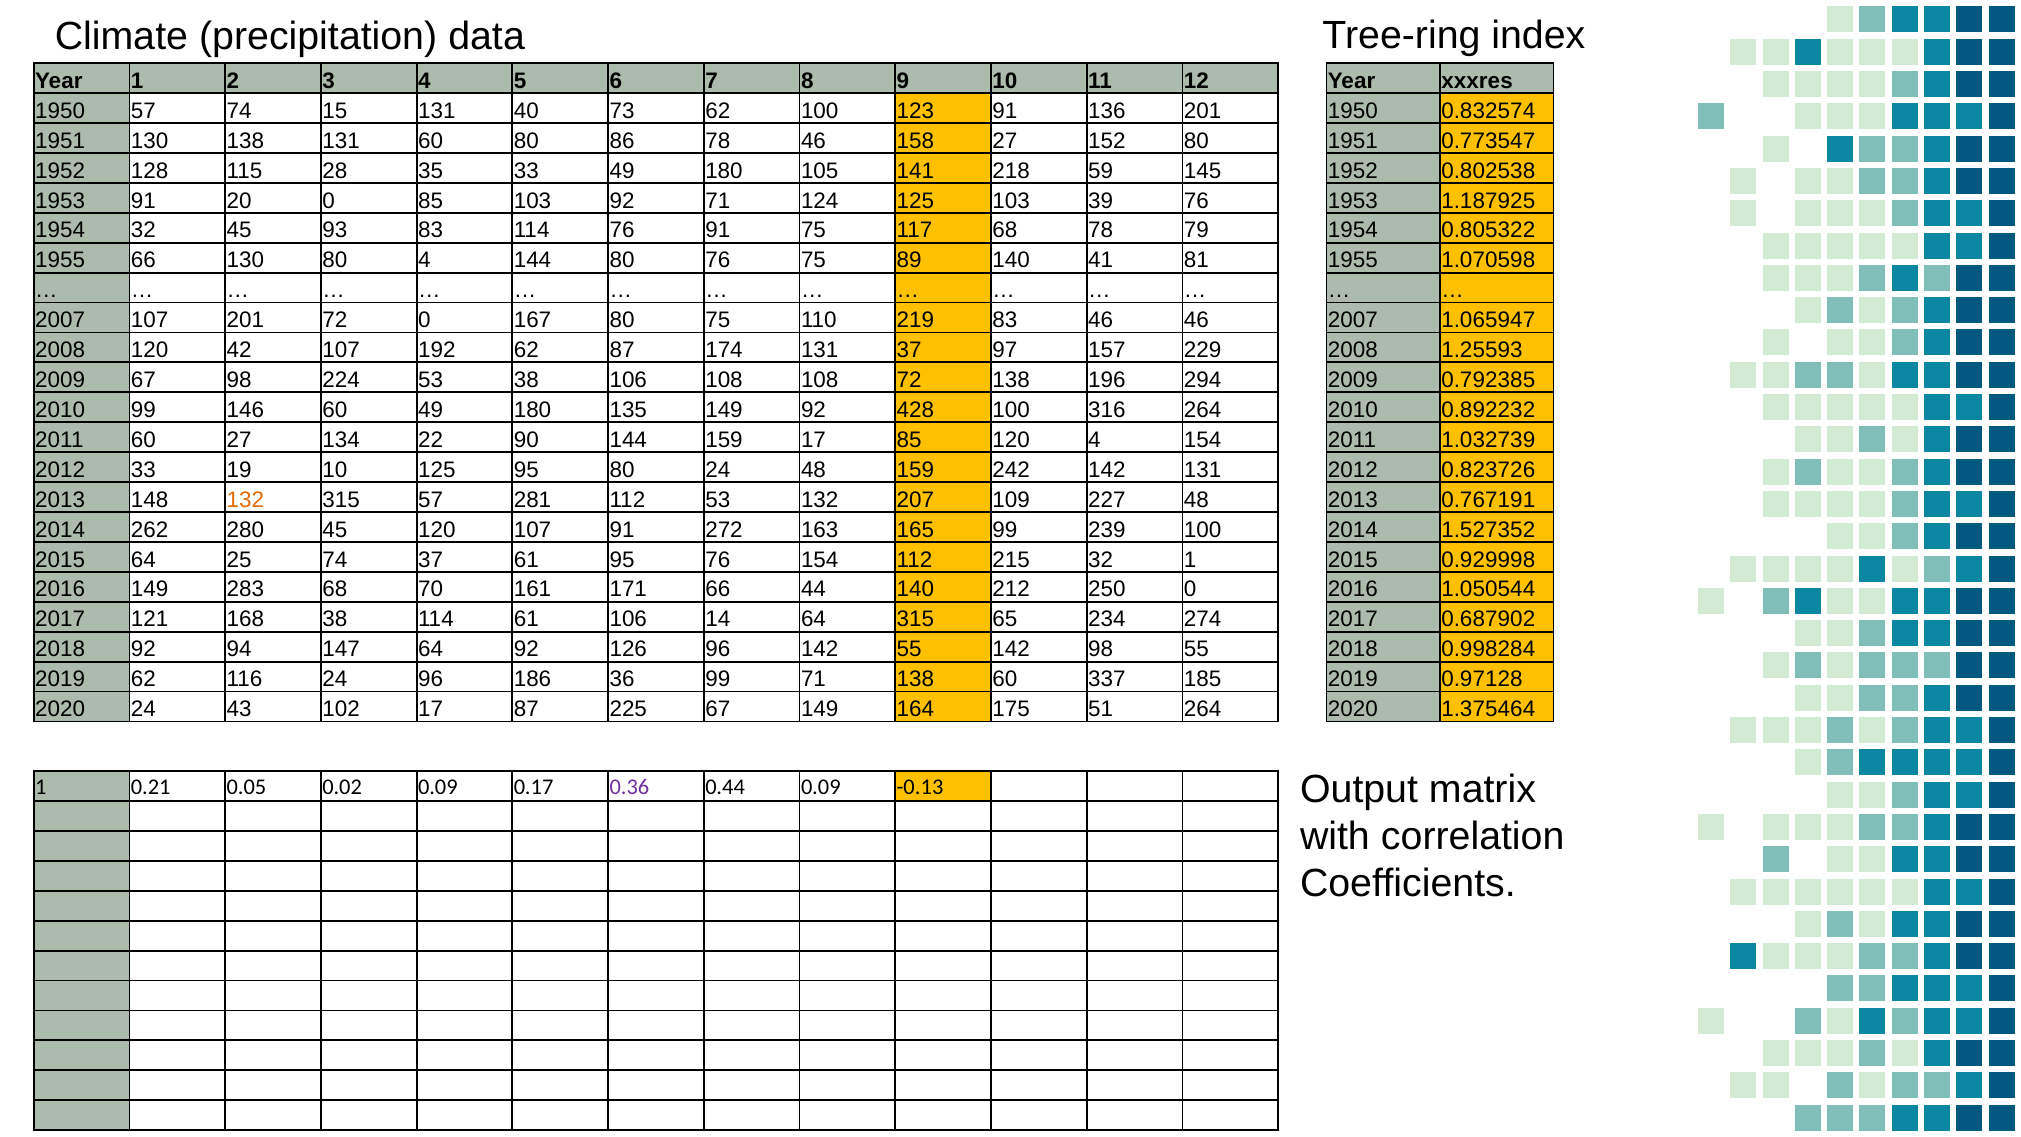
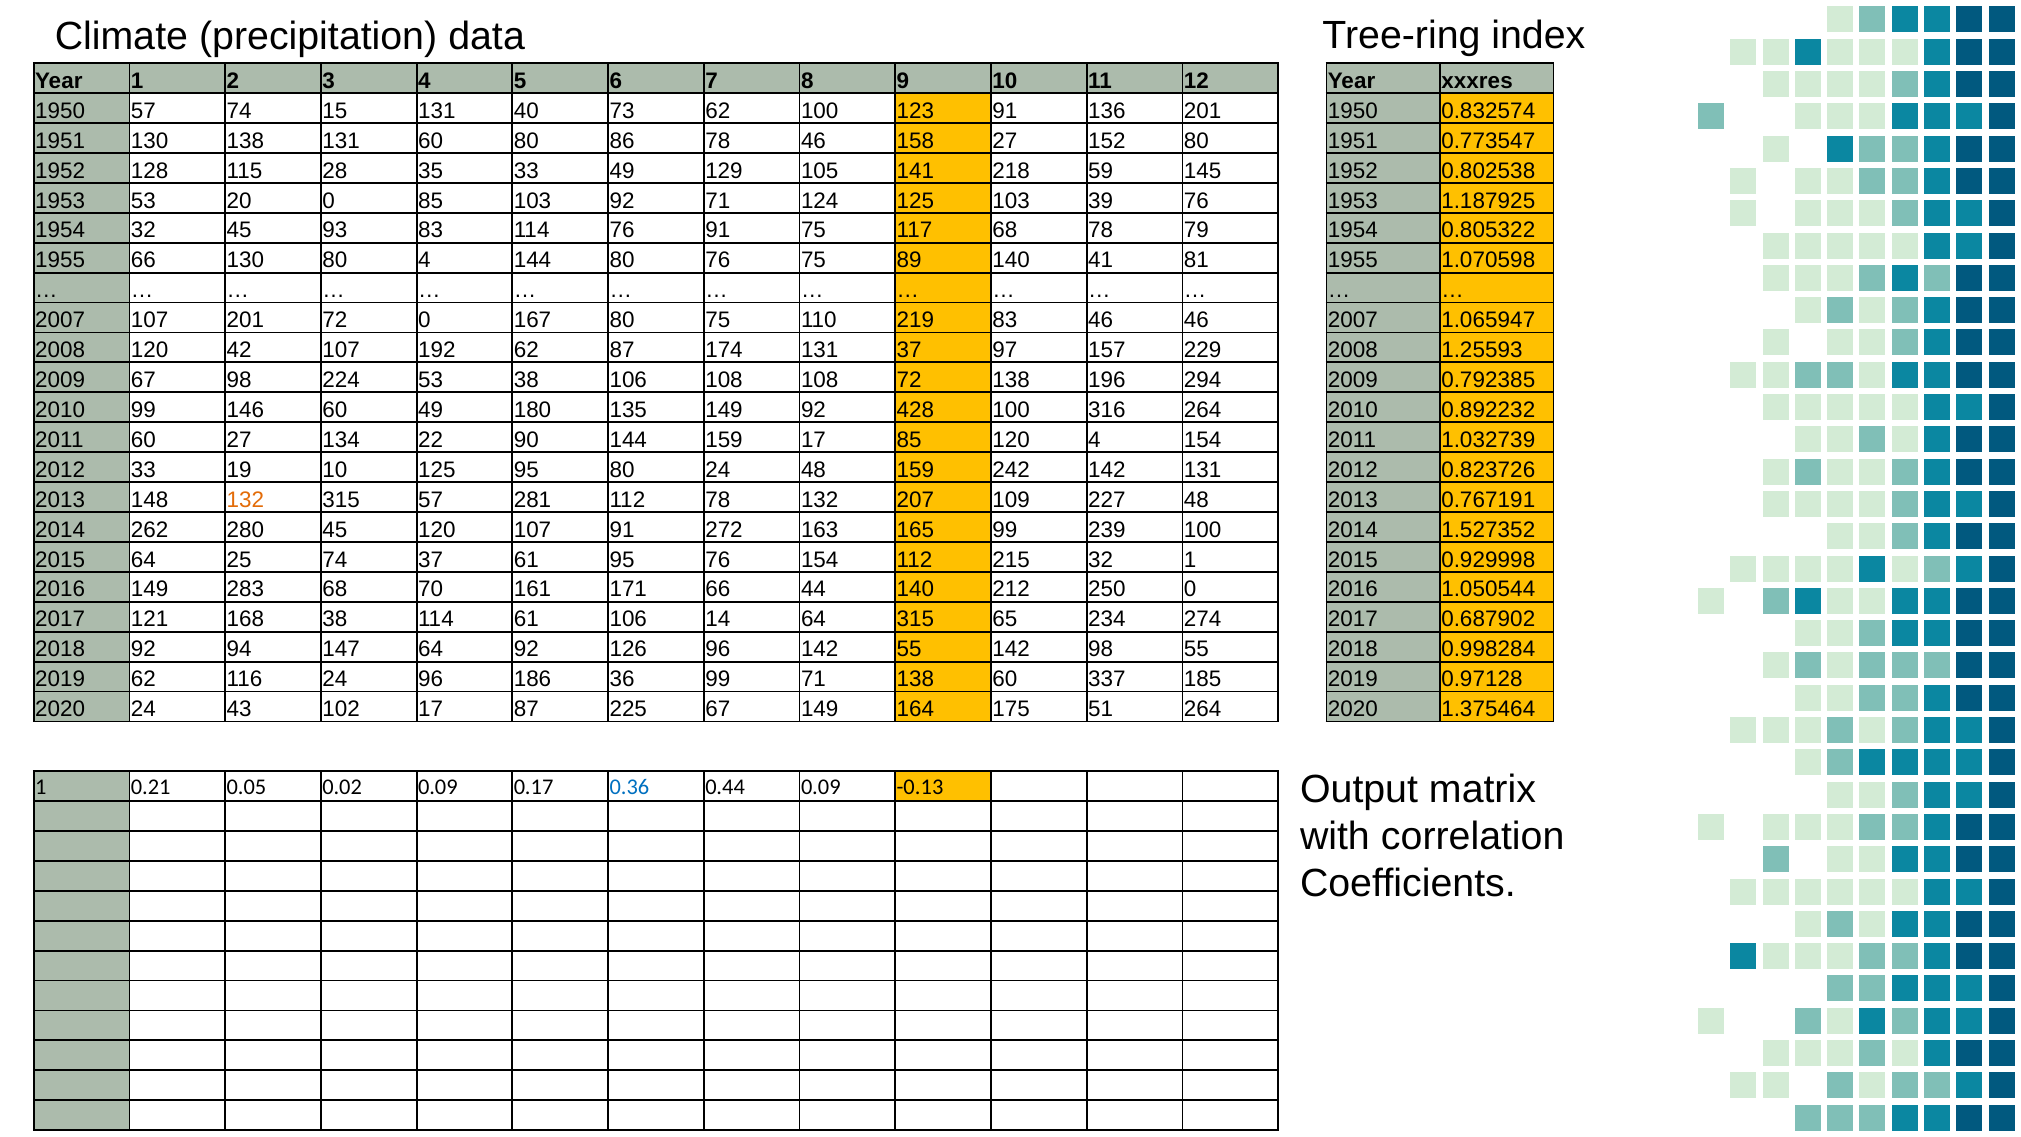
33 49 180: 180 -> 129
1953 91: 91 -> 53
112 53: 53 -> 78
0.36 colour: purple -> blue
